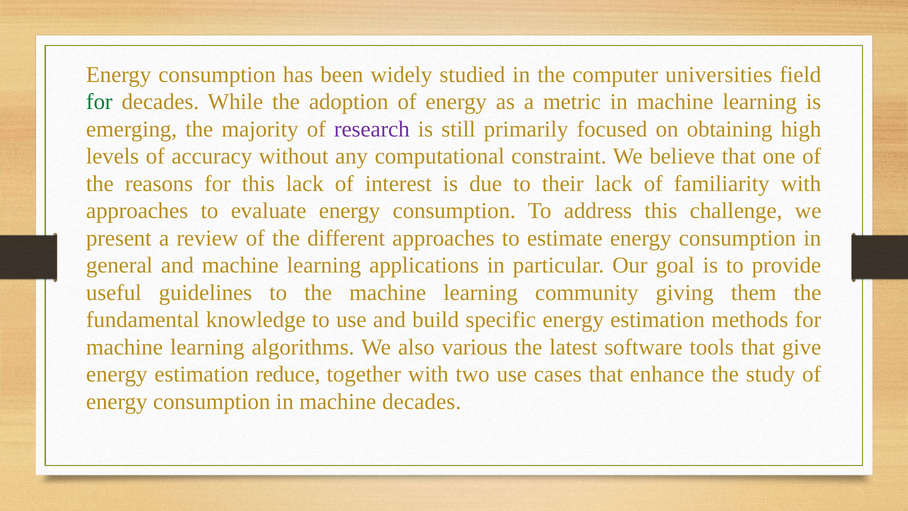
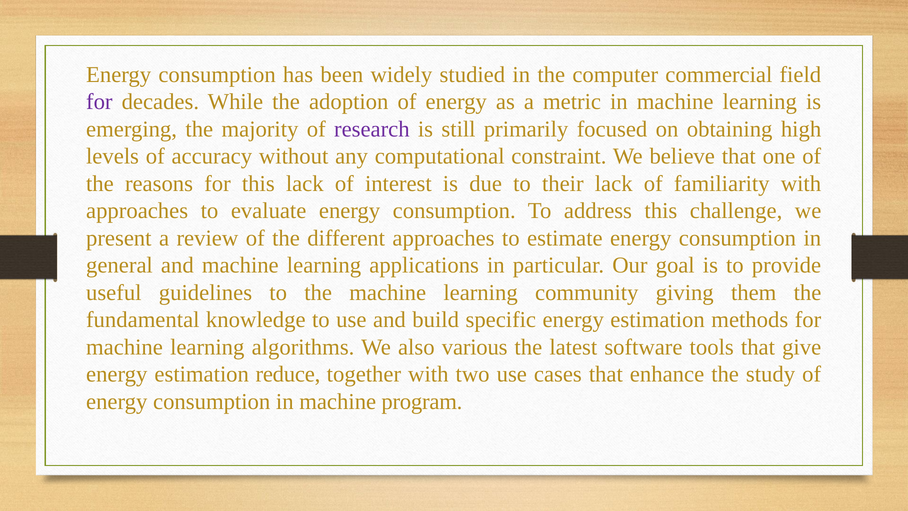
universities: universities -> commercial
for at (99, 102) colour: green -> purple
machine decades: decades -> program
